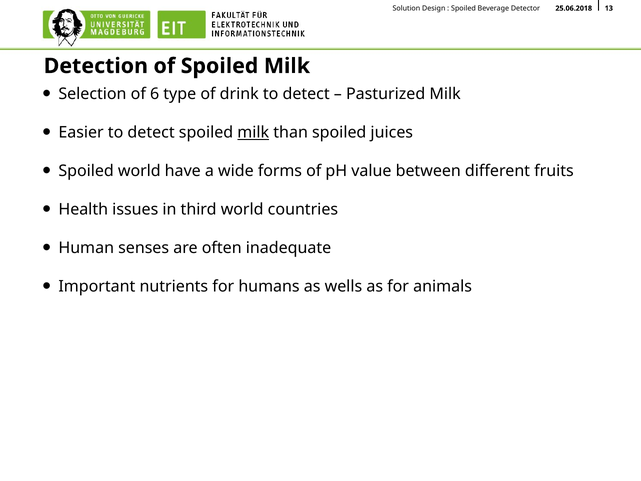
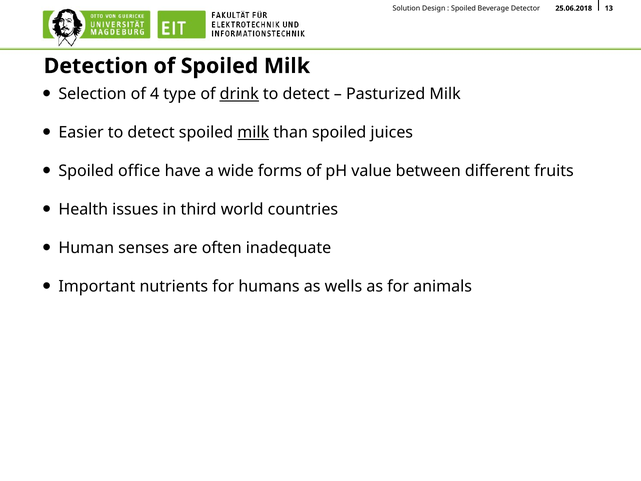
6: 6 -> 4
drink underline: none -> present
Spoiled world: world -> office
